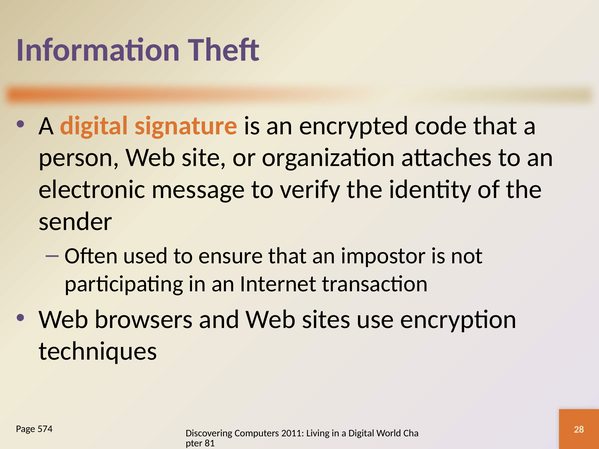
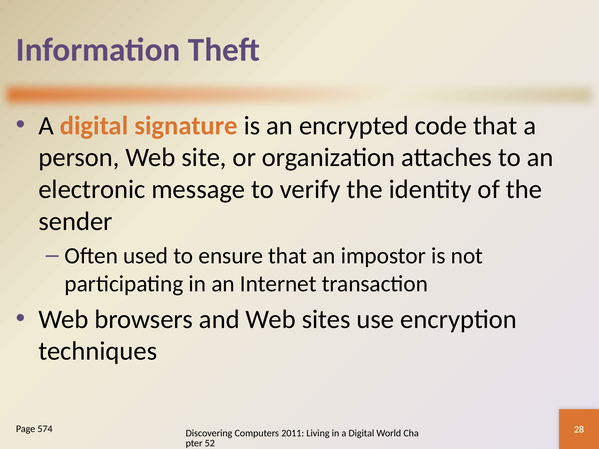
81: 81 -> 52
